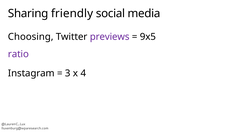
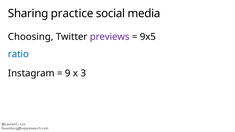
friendly: friendly -> practice
ratio colour: purple -> blue
3: 3 -> 9
4: 4 -> 3
